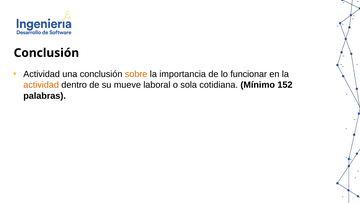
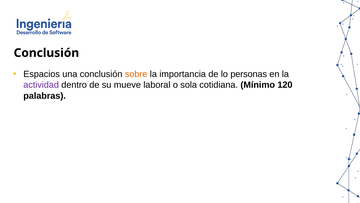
Actividad at (42, 74): Actividad -> Espacios
funcionar: funcionar -> personas
actividad at (41, 85) colour: orange -> purple
152: 152 -> 120
